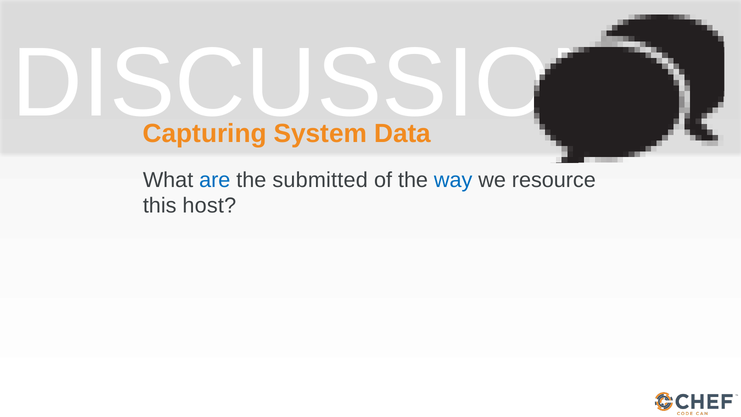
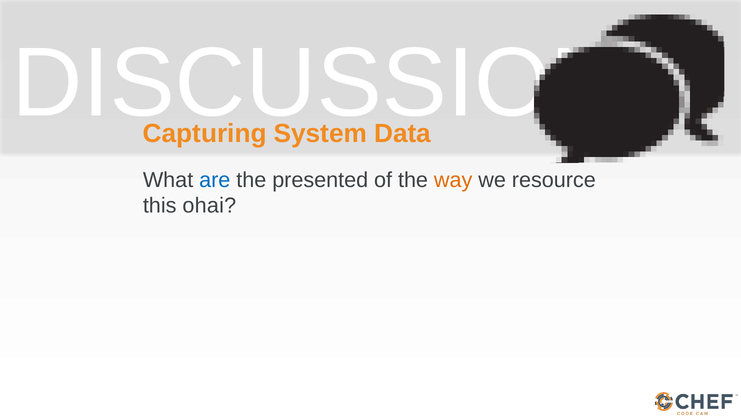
submitted: submitted -> presented
way colour: blue -> orange
host: host -> ohai
